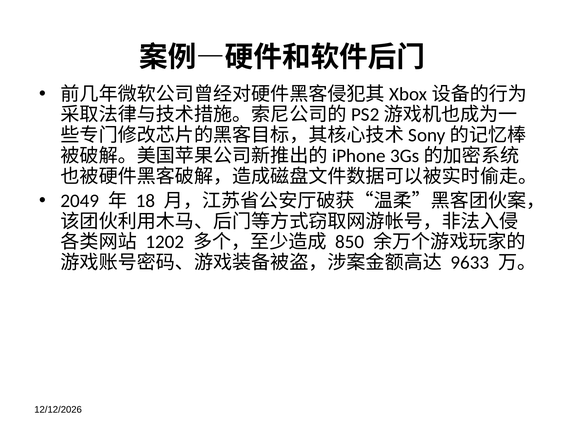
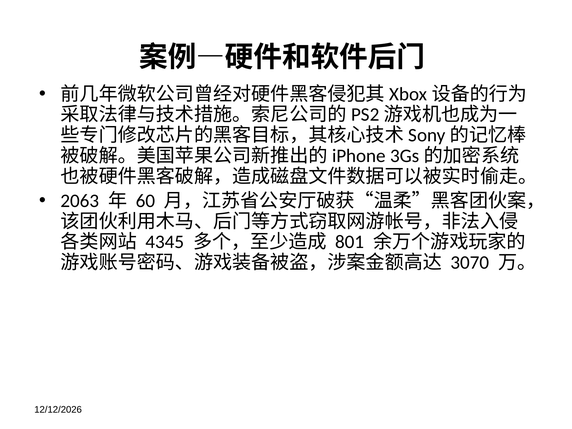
2049: 2049 -> 2063
18: 18 -> 60
1202: 1202 -> 4345
850: 850 -> 801
9633: 9633 -> 3070
